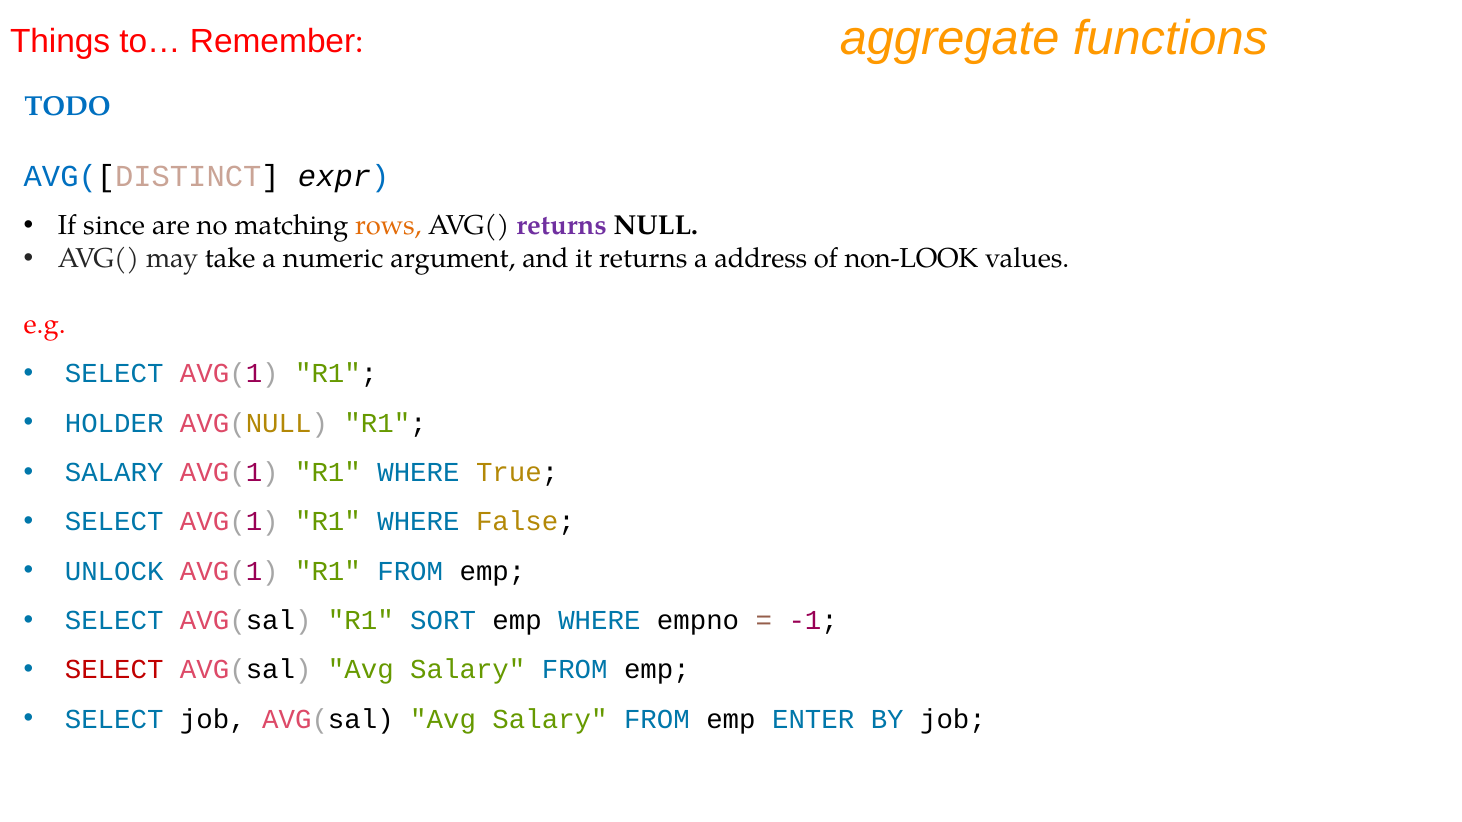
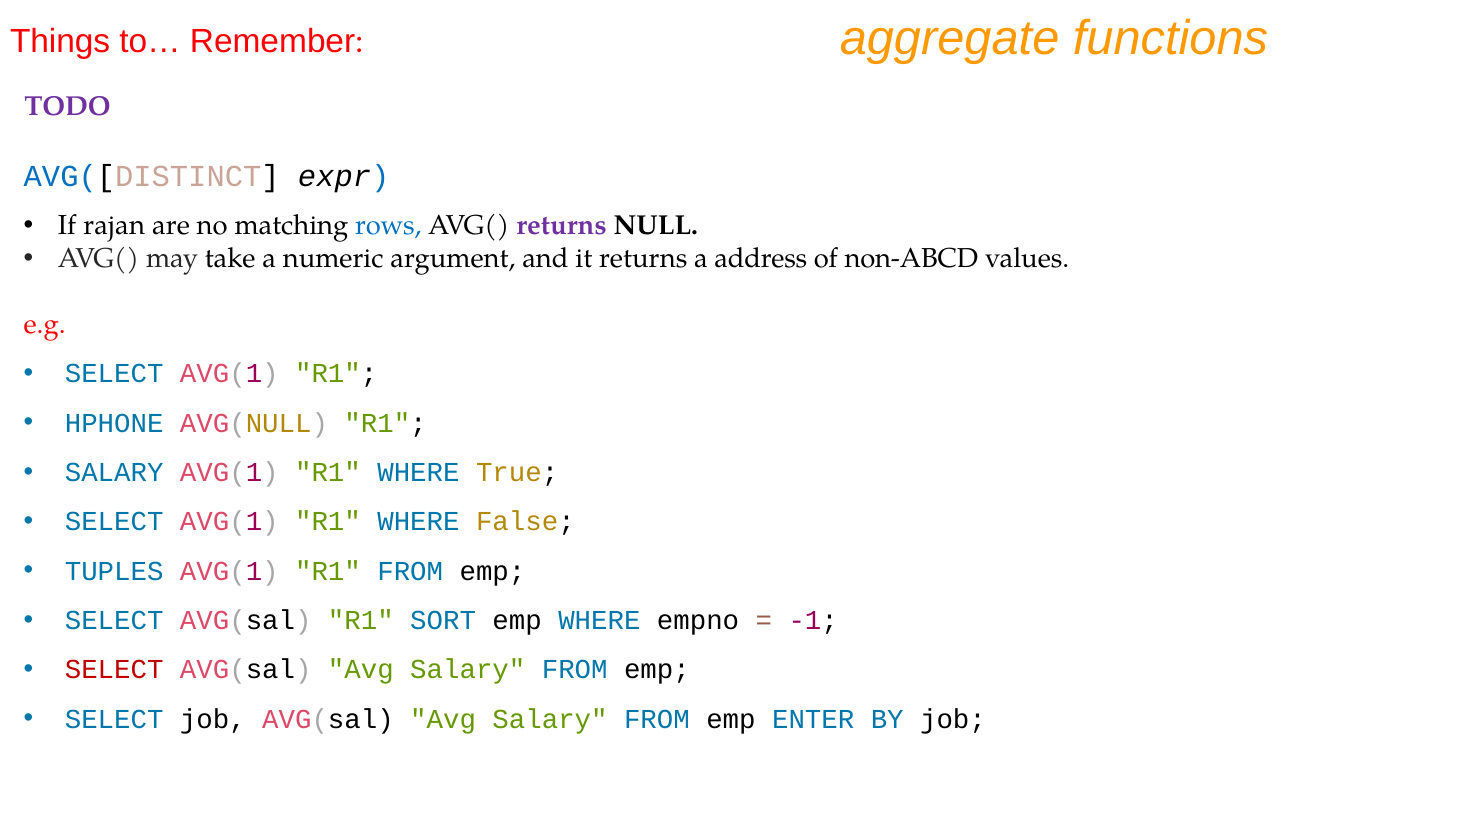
TODO colour: blue -> purple
since: since -> rajan
rows colour: orange -> blue
non-LOOK: non-LOOK -> non-ABCD
HOLDER: HOLDER -> HPHONE
UNLOCK: UNLOCK -> TUPLES
